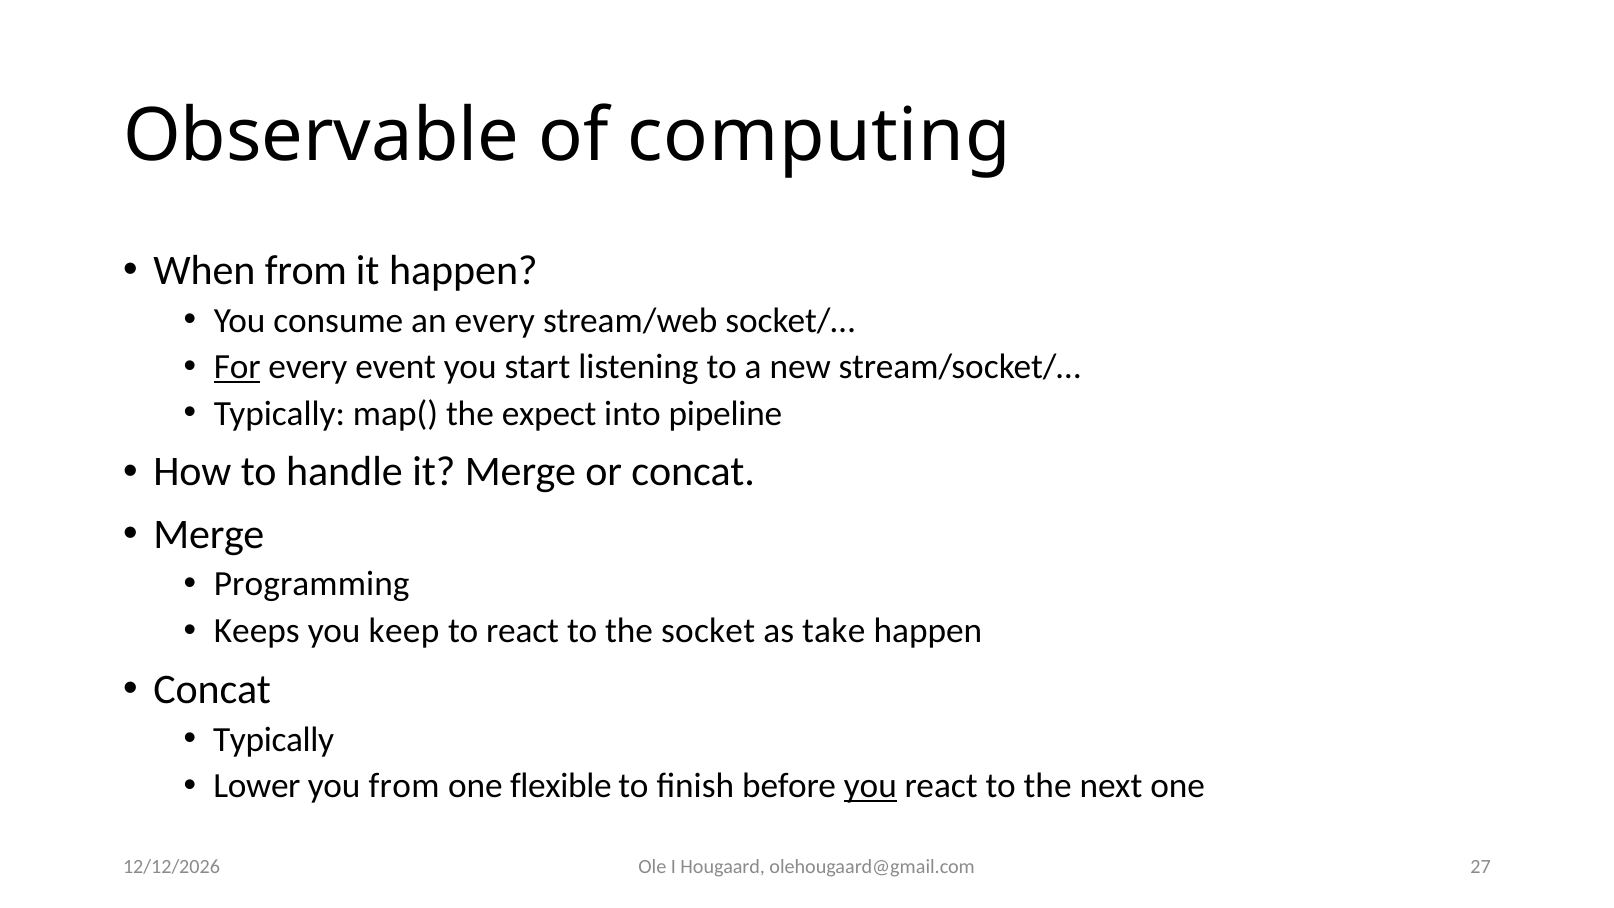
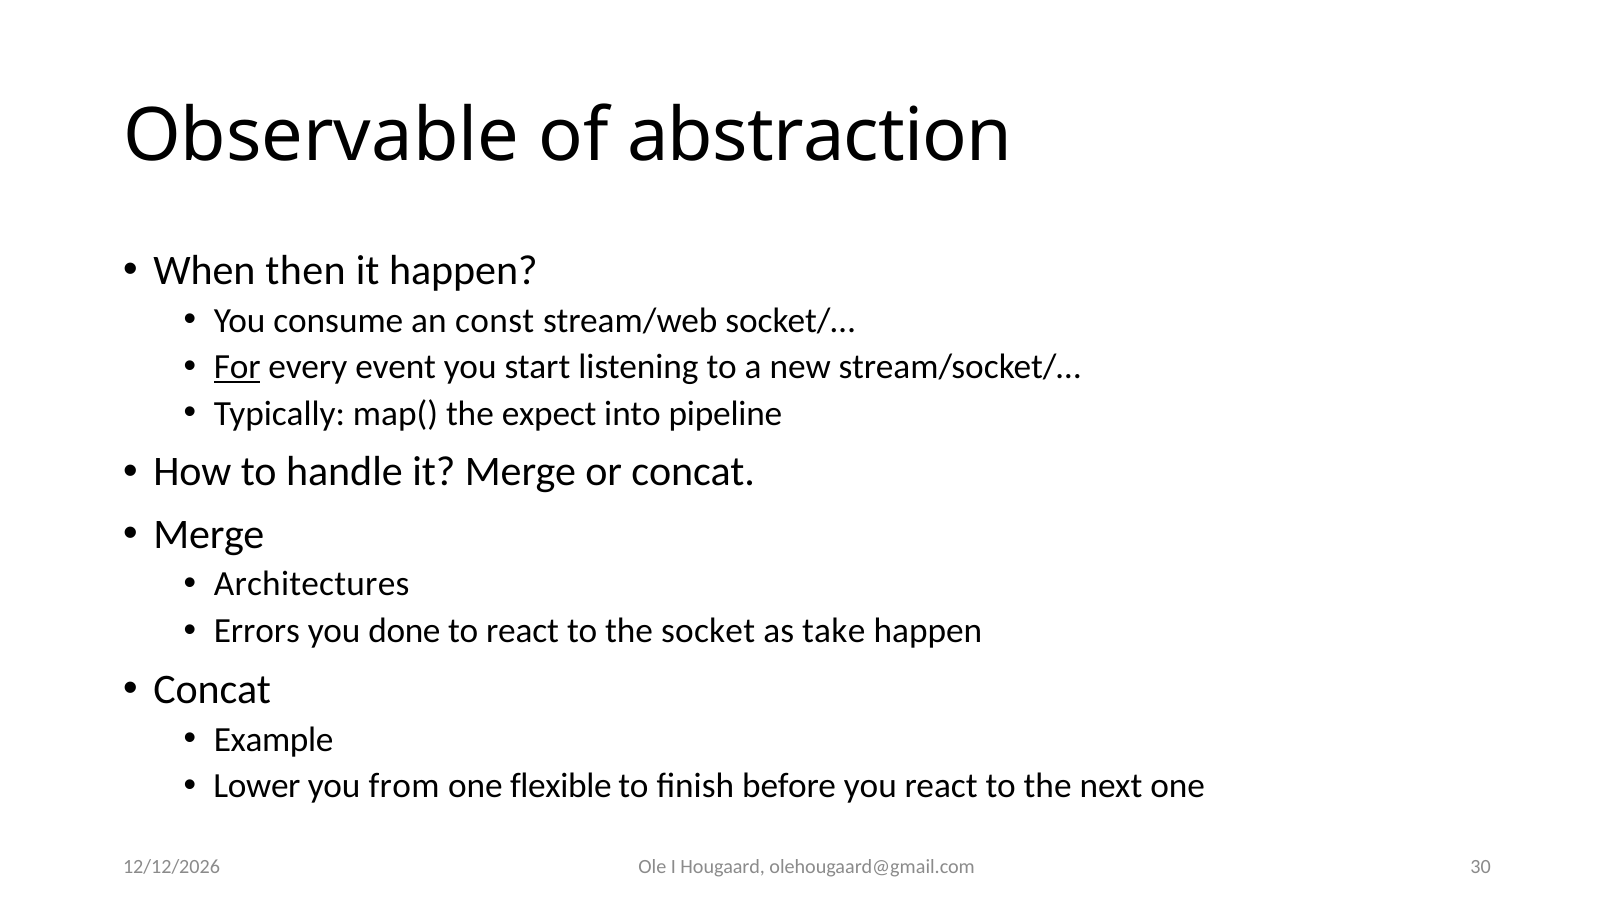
computing: computing -> abstraction
When from: from -> then
an every: every -> const
Programming: Programming -> Architectures
Keeps: Keeps -> Errors
keep: keep -> done
Typically at (274, 739): Typically -> Example
you at (870, 786) underline: present -> none
27: 27 -> 30
